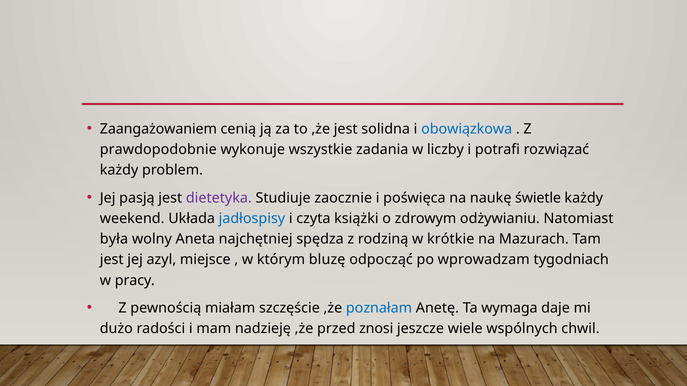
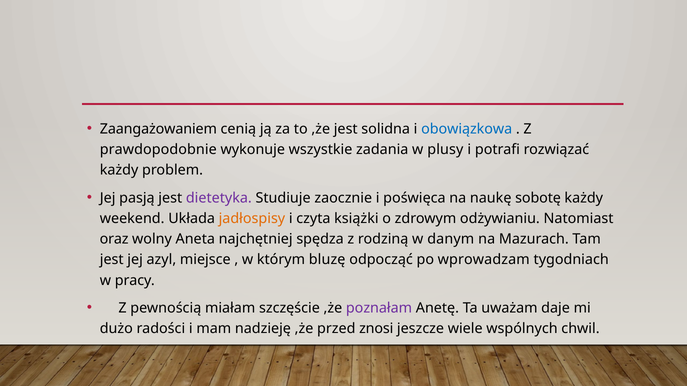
liczby: liczby -> plusy
świetle: świetle -> sobotę
jadłospisy colour: blue -> orange
była: była -> oraz
krótkie: krótkie -> danym
poznałam colour: blue -> purple
wymaga: wymaga -> uważam
